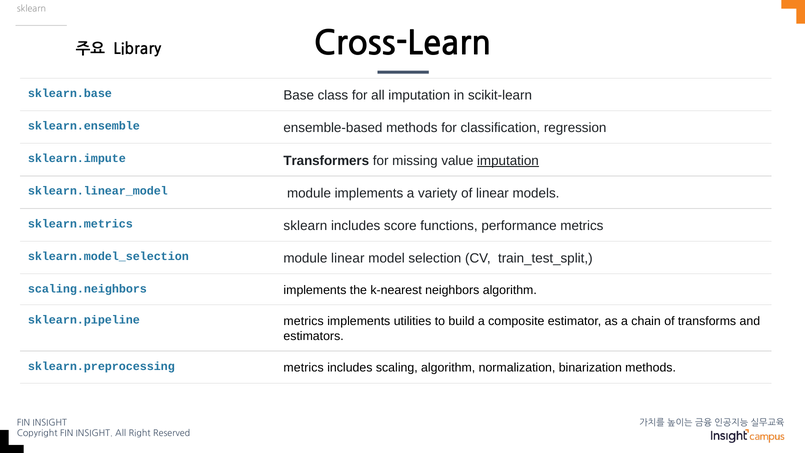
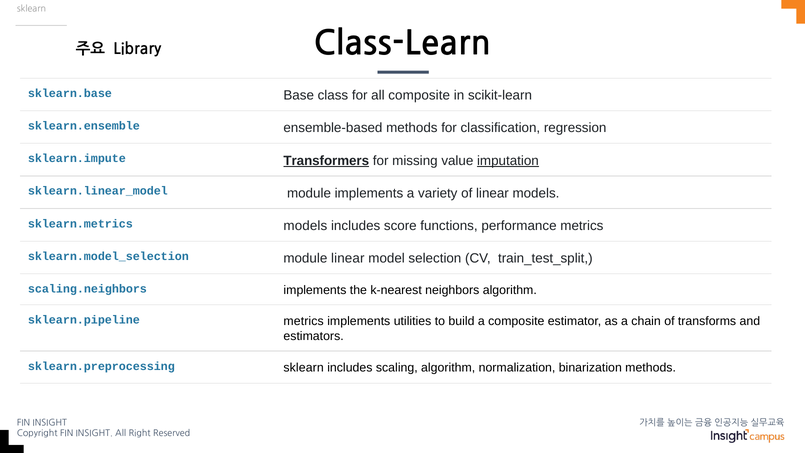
Cross-Learn: Cross-Learn -> Class-Learn
all imputation: imputation -> composite
Transformers underline: none -> present
sklearn.metrics sklearn: sklearn -> models
sklearn.preprocessing metrics: metrics -> sklearn
